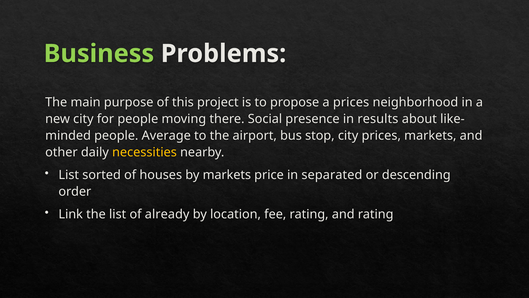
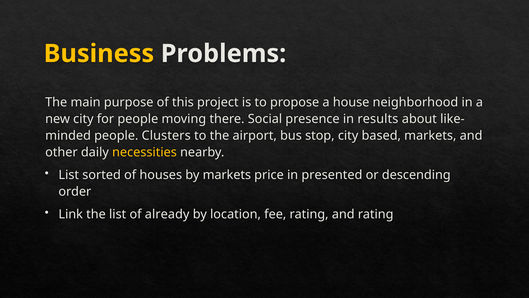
Business colour: light green -> yellow
a prices: prices -> house
Average: Average -> Clusters
city prices: prices -> based
separated: separated -> presented
